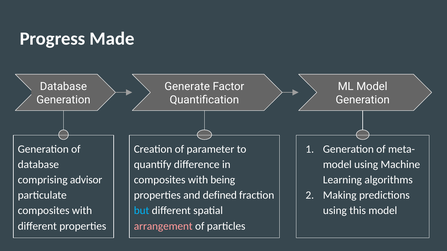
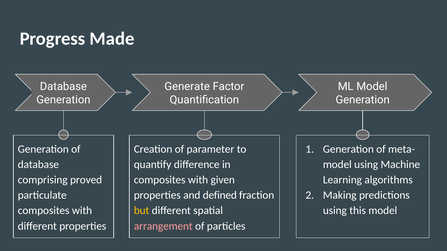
advisor: advisor -> proved
being: being -> given
but colour: light blue -> yellow
